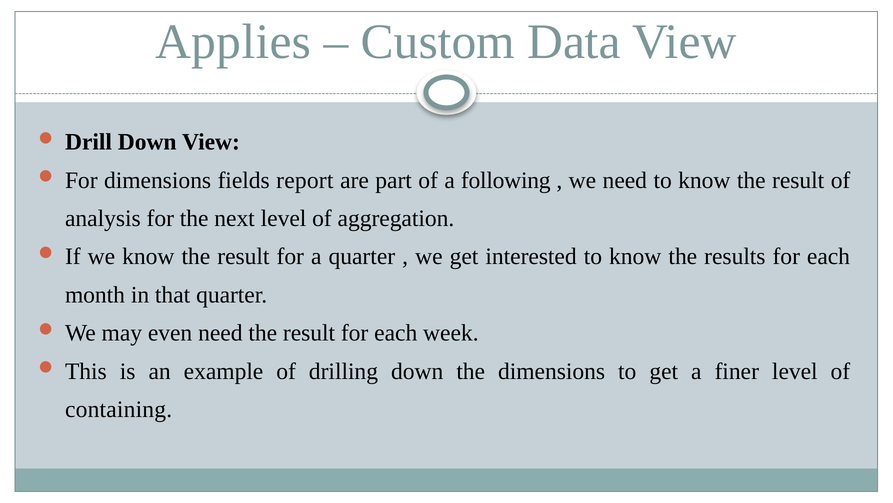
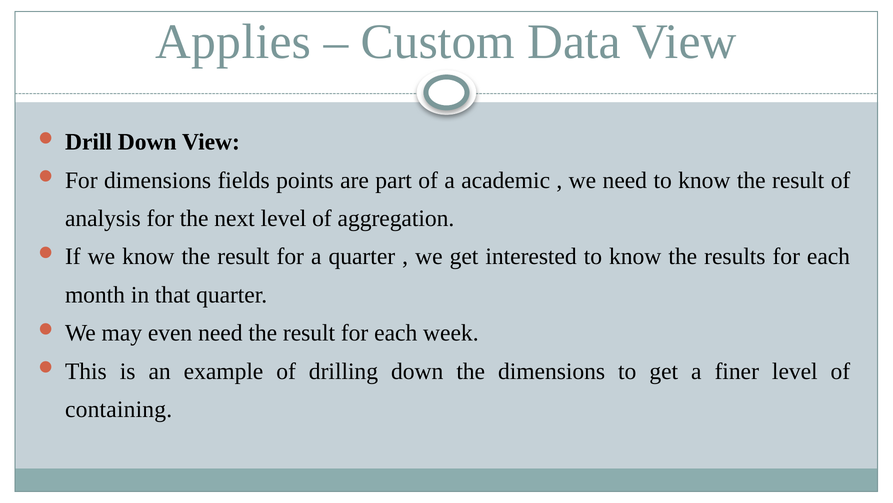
report: report -> points
following: following -> academic
